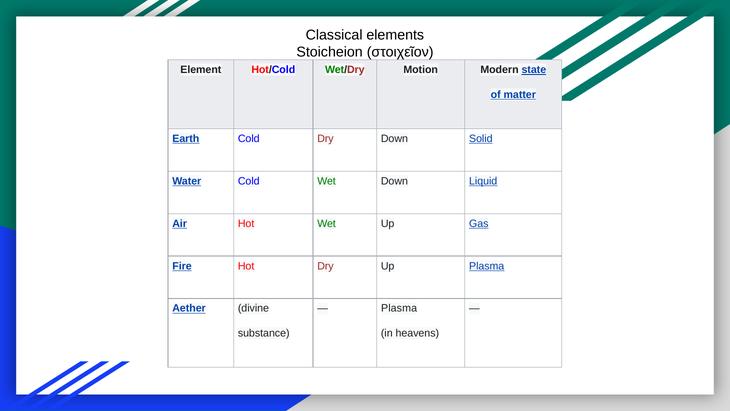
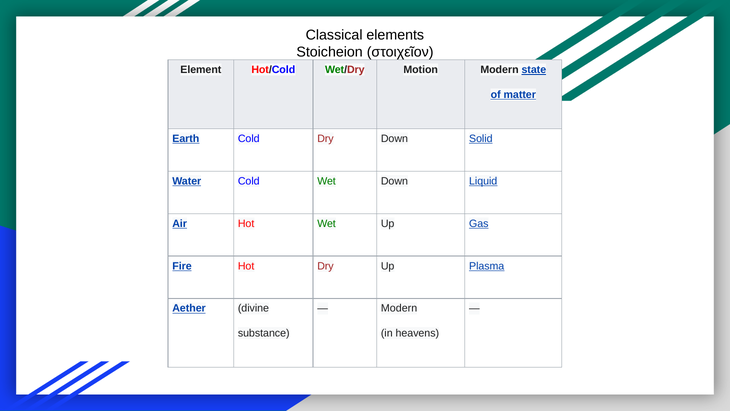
Plasma at (399, 308): Plasma -> Modern
